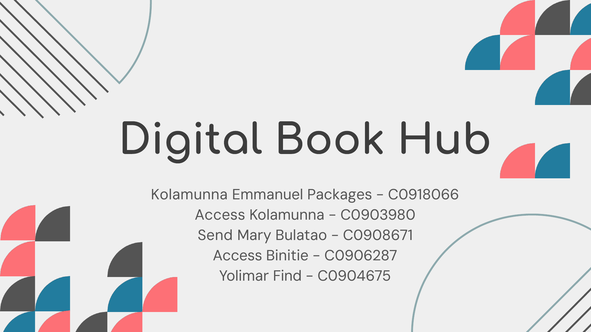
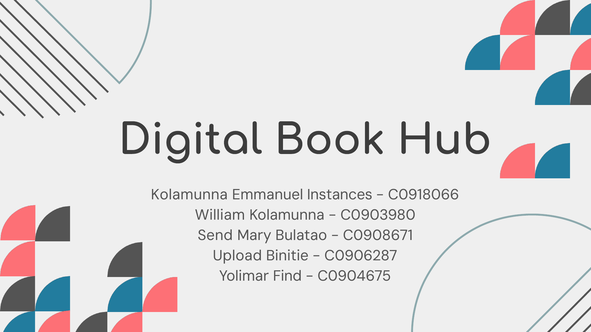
Packages: Packages -> Instances
Access at (220, 215): Access -> William
Access at (238, 256): Access -> Upload
